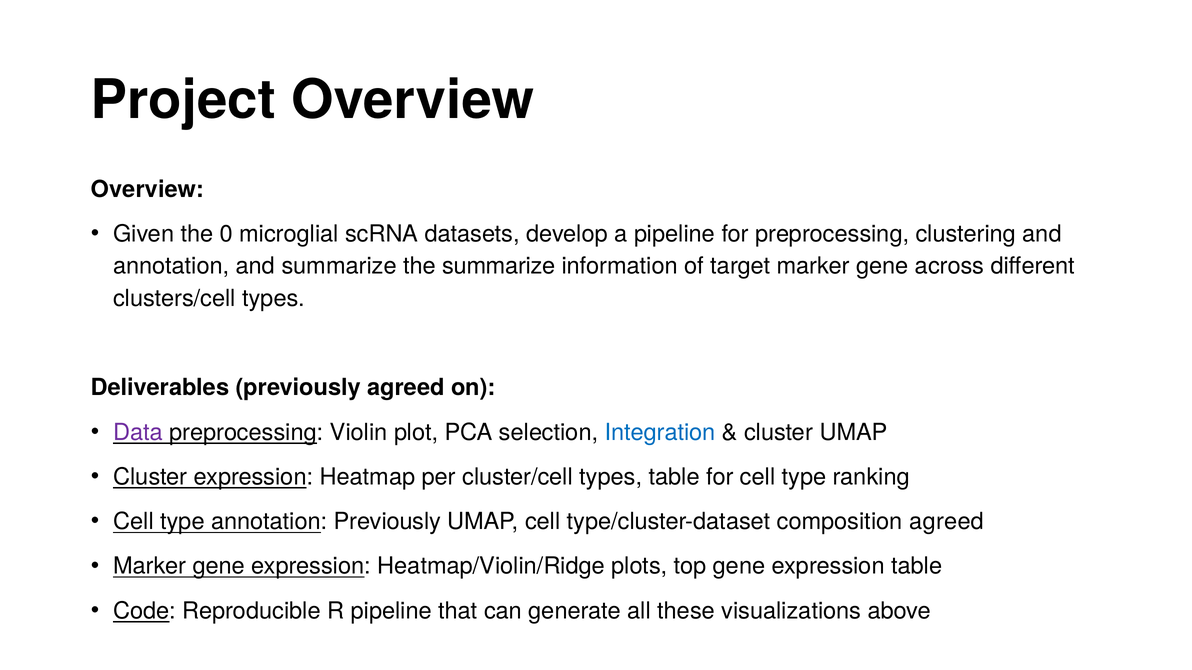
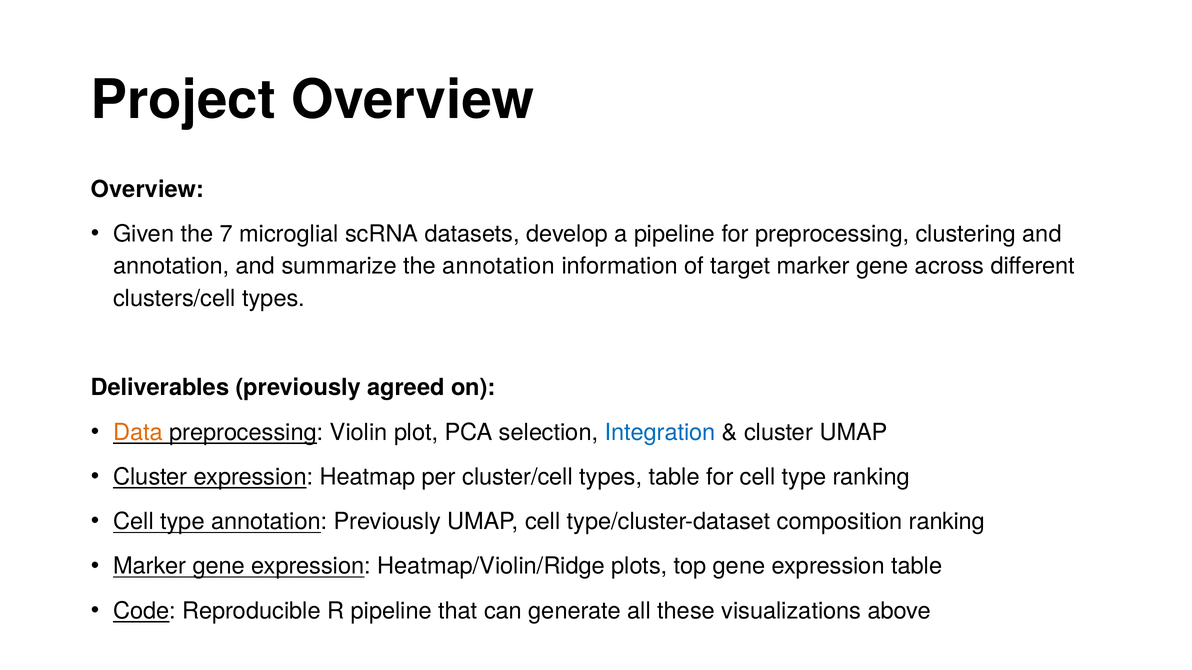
0: 0 -> 7
the summarize: summarize -> annotation
Data colour: purple -> orange
composition agreed: agreed -> ranking
